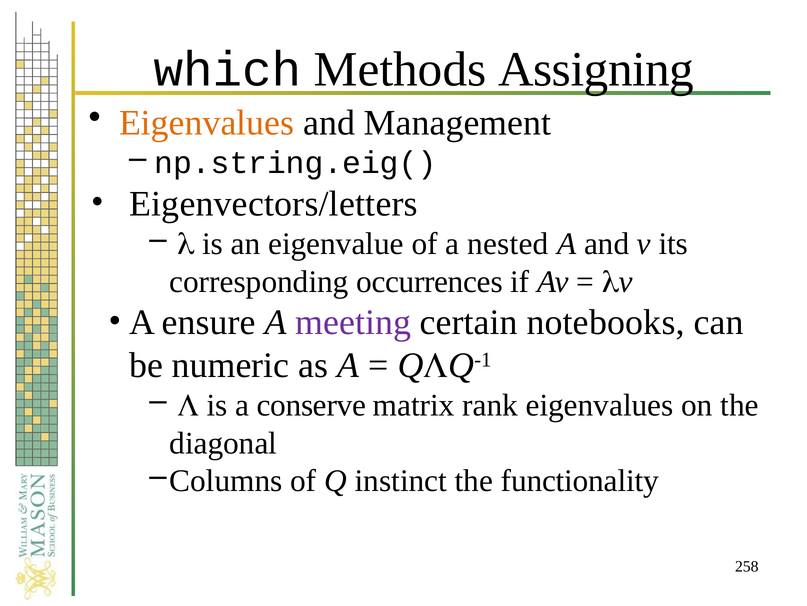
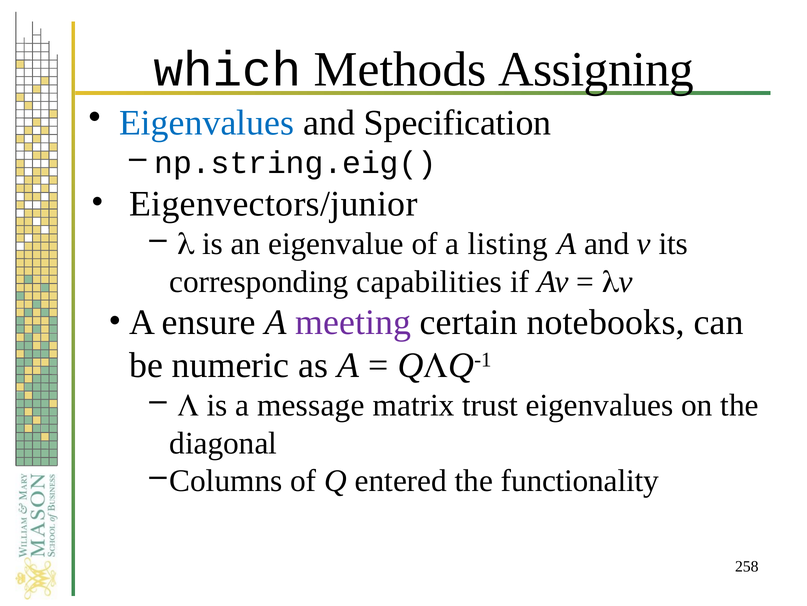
Eigenvalues at (207, 123) colour: orange -> blue
Management: Management -> Specification
Eigenvectors/letters: Eigenvectors/letters -> Eigenvectors/junior
nested: nested -> listing
occurrences: occurrences -> capabilities
conserve: conserve -> message
rank: rank -> trust
instinct: instinct -> entered
